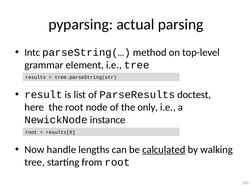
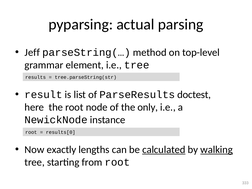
Intc: Intc -> Jeff
handle: handle -> exactly
walking underline: none -> present
